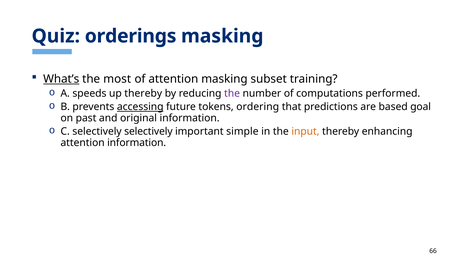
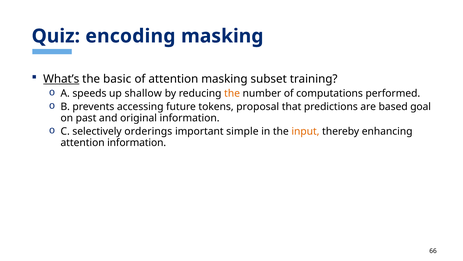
orderings: orderings -> encoding
most: most -> basic
up thereby: thereby -> shallow
the at (232, 93) colour: purple -> orange
accessing underline: present -> none
ordering: ordering -> proposal
selectively selectively: selectively -> orderings
